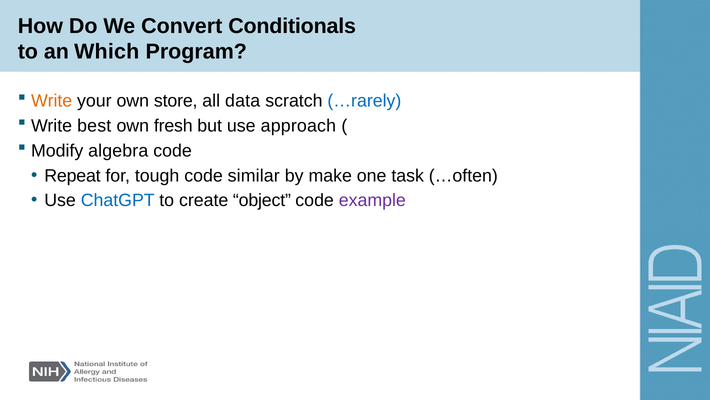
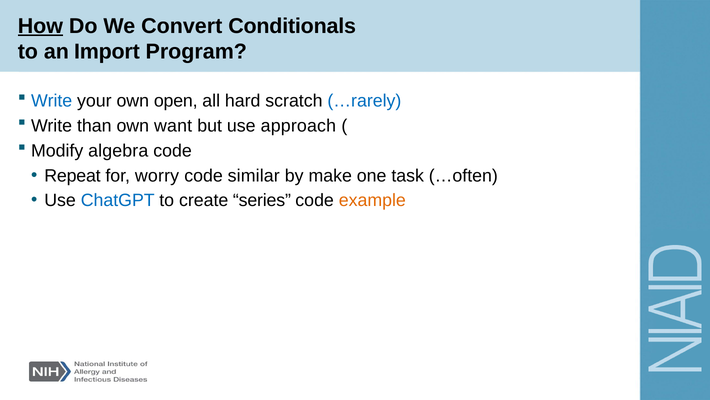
How underline: none -> present
Which: Which -> Import
Write at (52, 101) colour: orange -> blue
store: store -> open
data: data -> hard
best: best -> than
fresh: fresh -> want
tough: tough -> worry
object: object -> series
example colour: purple -> orange
